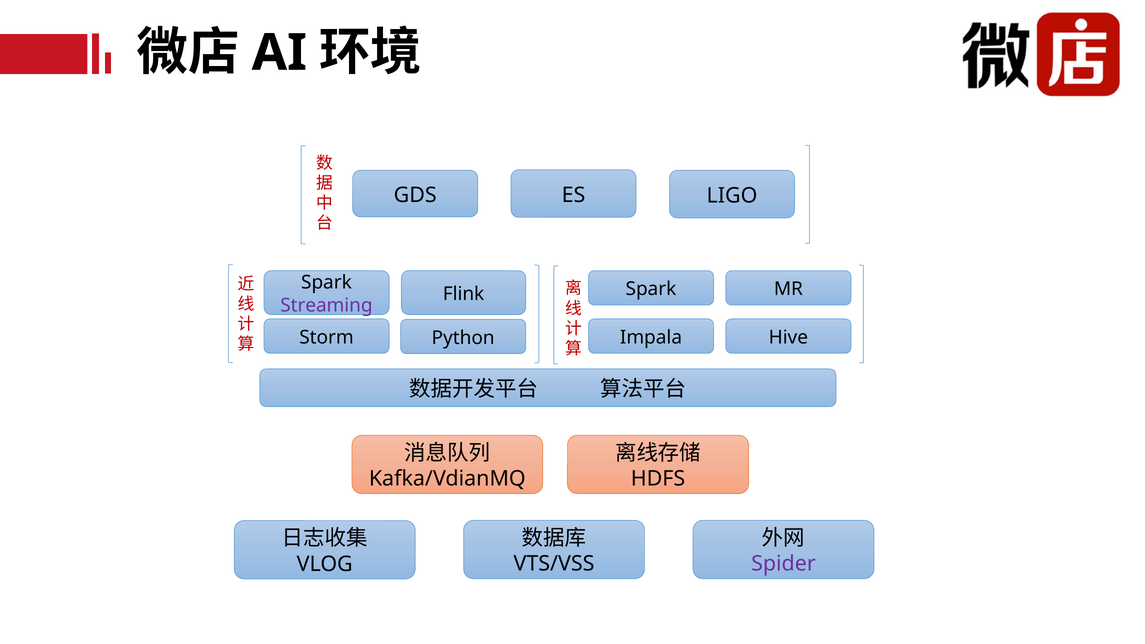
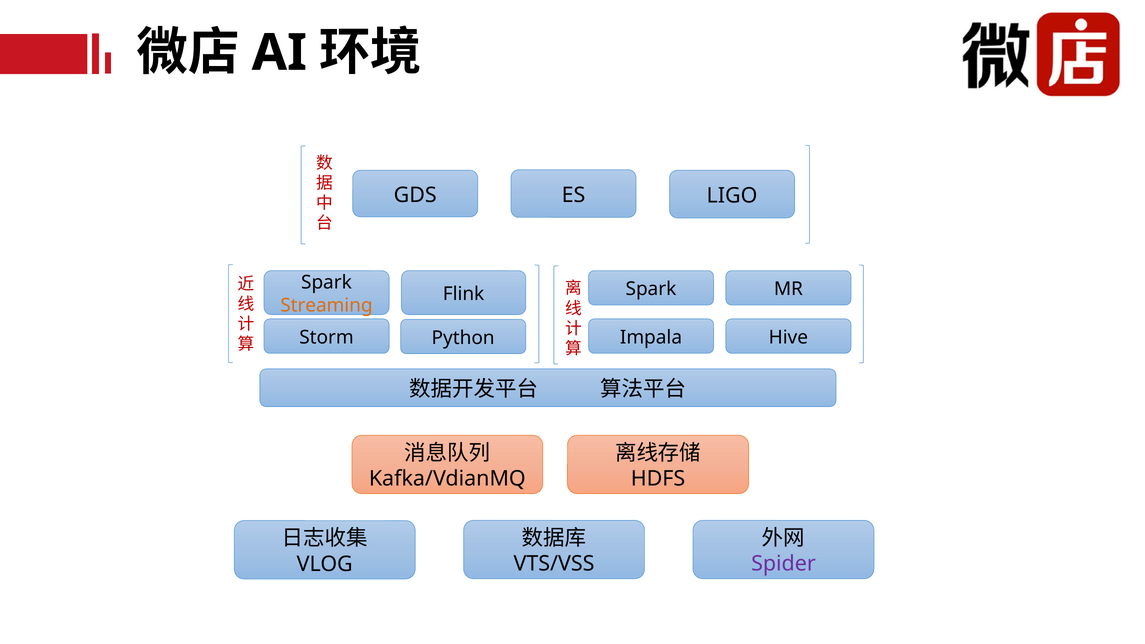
Streaming colour: purple -> orange
